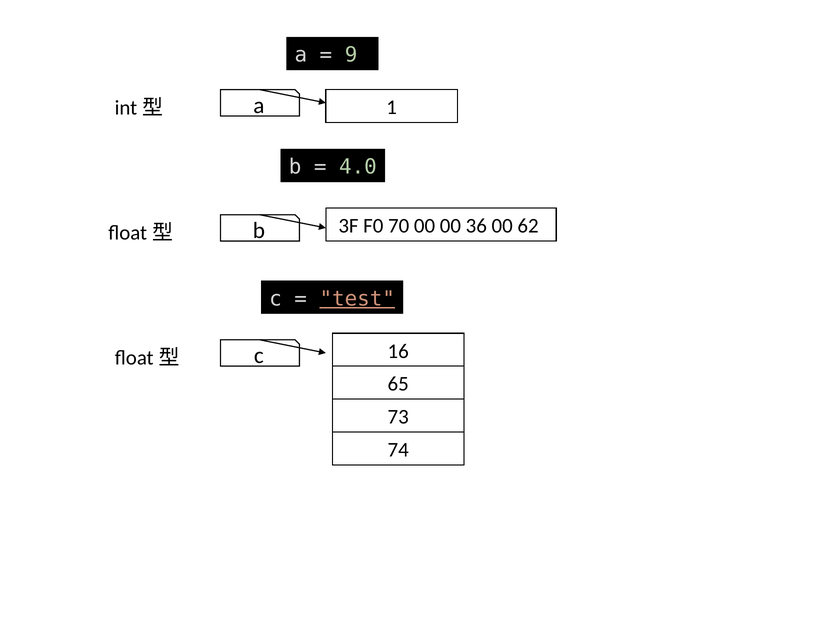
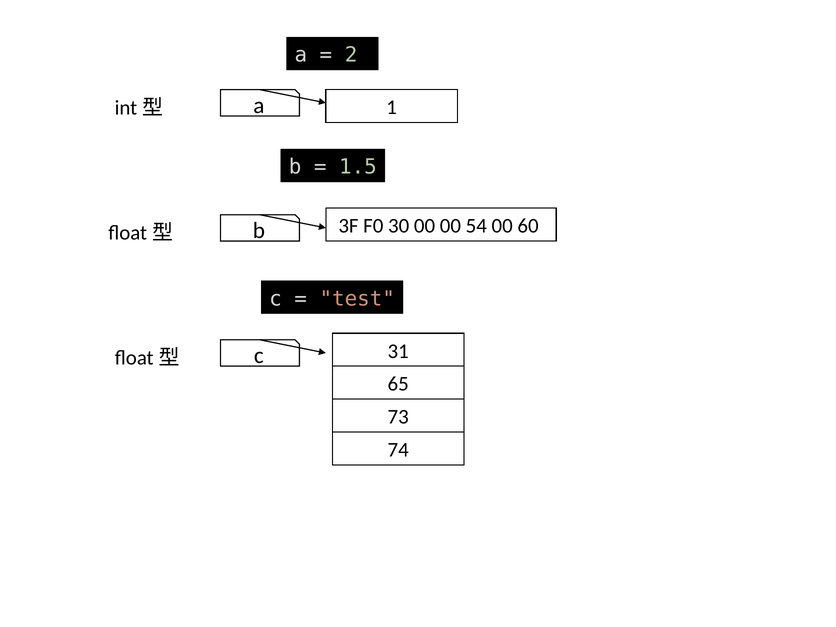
9: 9 -> 2
4.0: 4.0 -> 1.5
70: 70 -> 30
36: 36 -> 54
62: 62 -> 60
test underline: present -> none
16: 16 -> 31
